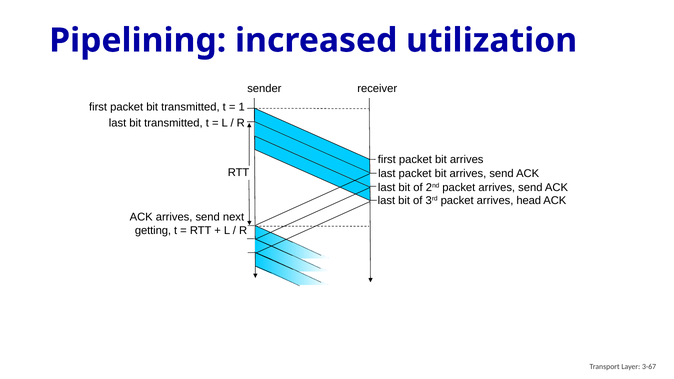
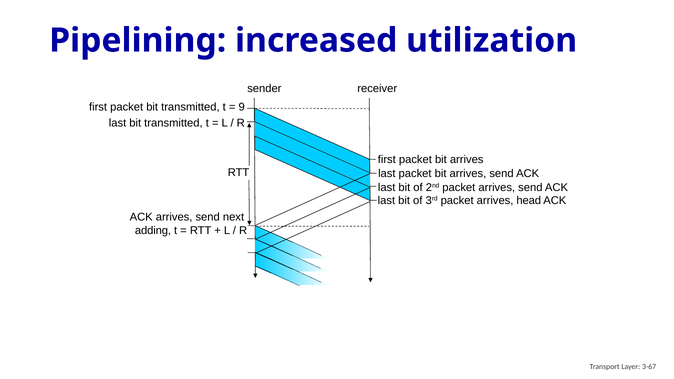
1: 1 -> 9
getting: getting -> adding
